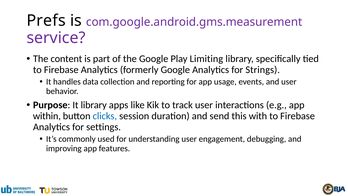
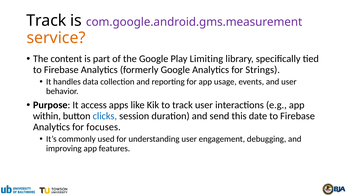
Prefs at (46, 21): Prefs -> Track
service colour: purple -> orange
It library: library -> access
with: with -> date
settings: settings -> focuses
